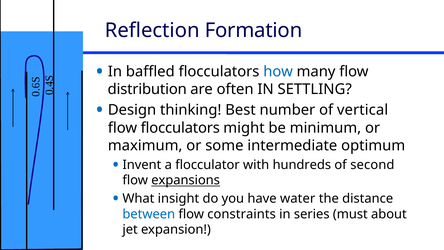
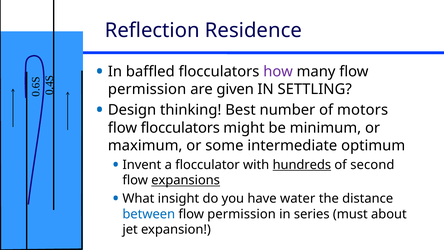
Formation: Formation -> Residence
how colour: blue -> purple
distribution at (147, 89): distribution -> permission
often: often -> given
vertical: vertical -> motors
hundreds underline: none -> present
constraints at (242, 214): constraints -> permission
